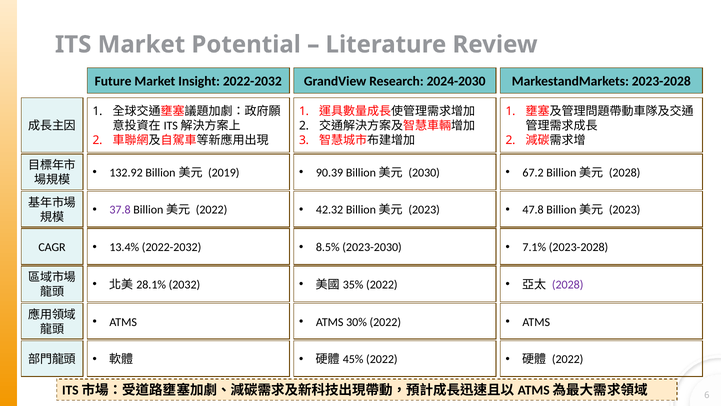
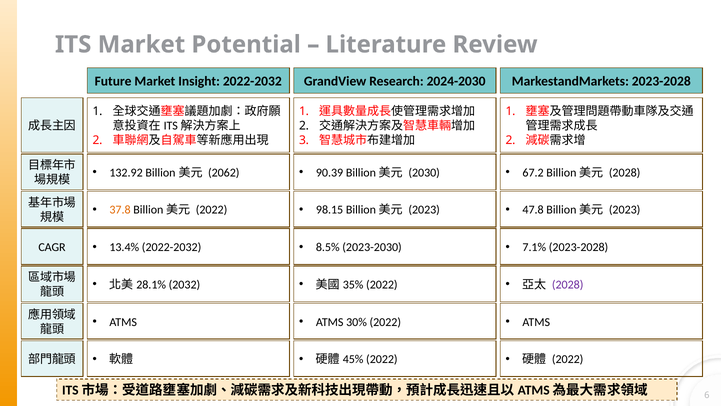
2019: 2019 -> 2062
37.8 colour: purple -> orange
42.32: 42.32 -> 98.15
